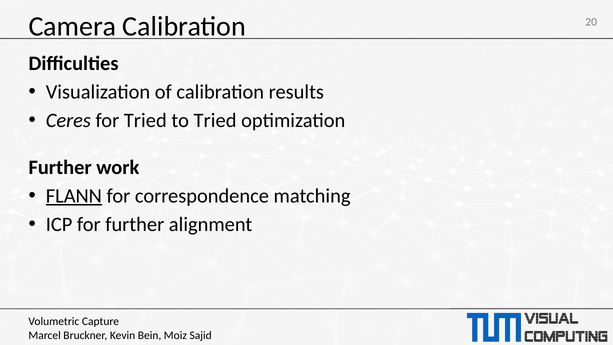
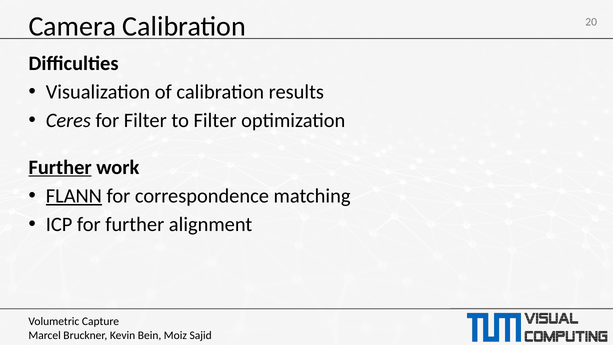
for Tried: Tried -> Filter
to Tried: Tried -> Filter
Further at (60, 167) underline: none -> present
